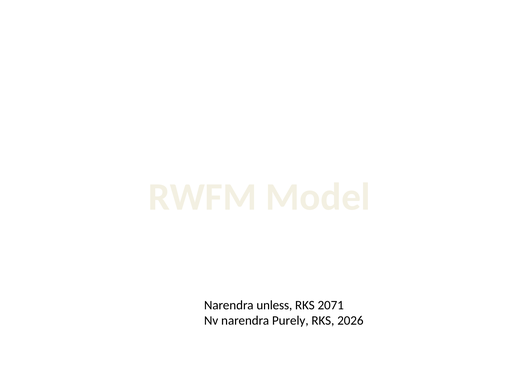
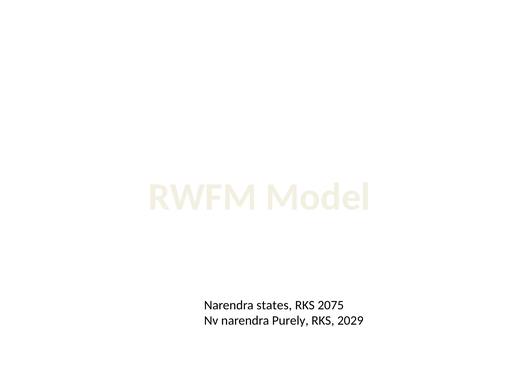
unless: unless -> states
2071: 2071 -> 2075
2026: 2026 -> 2029
